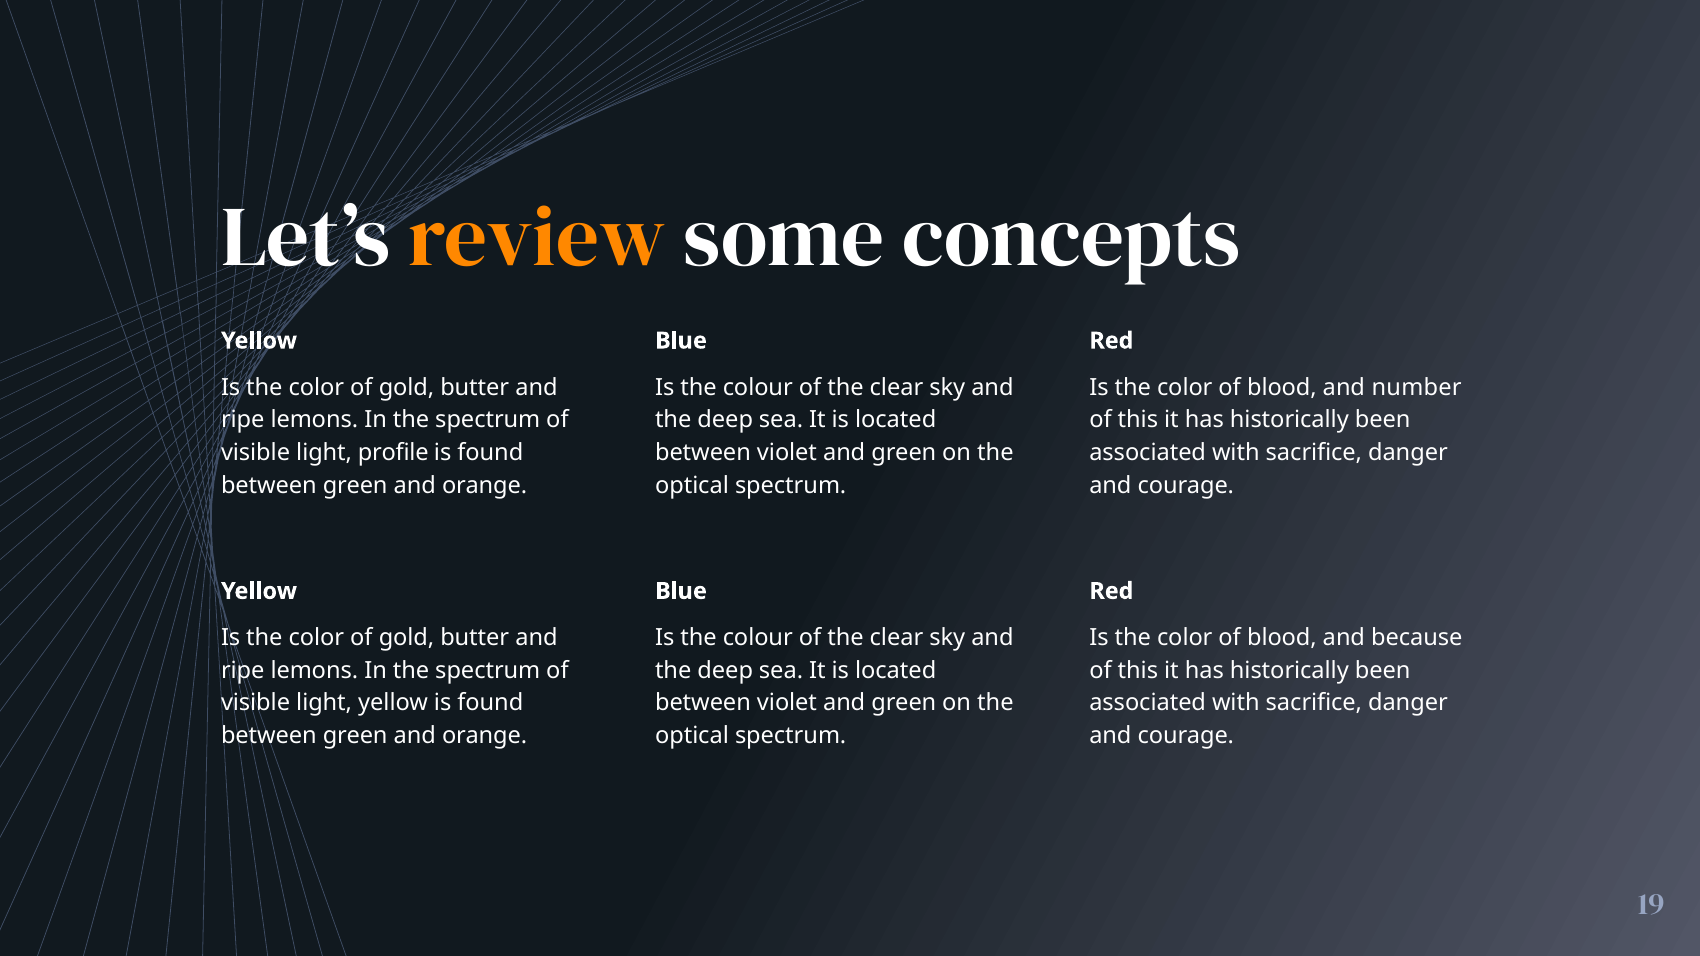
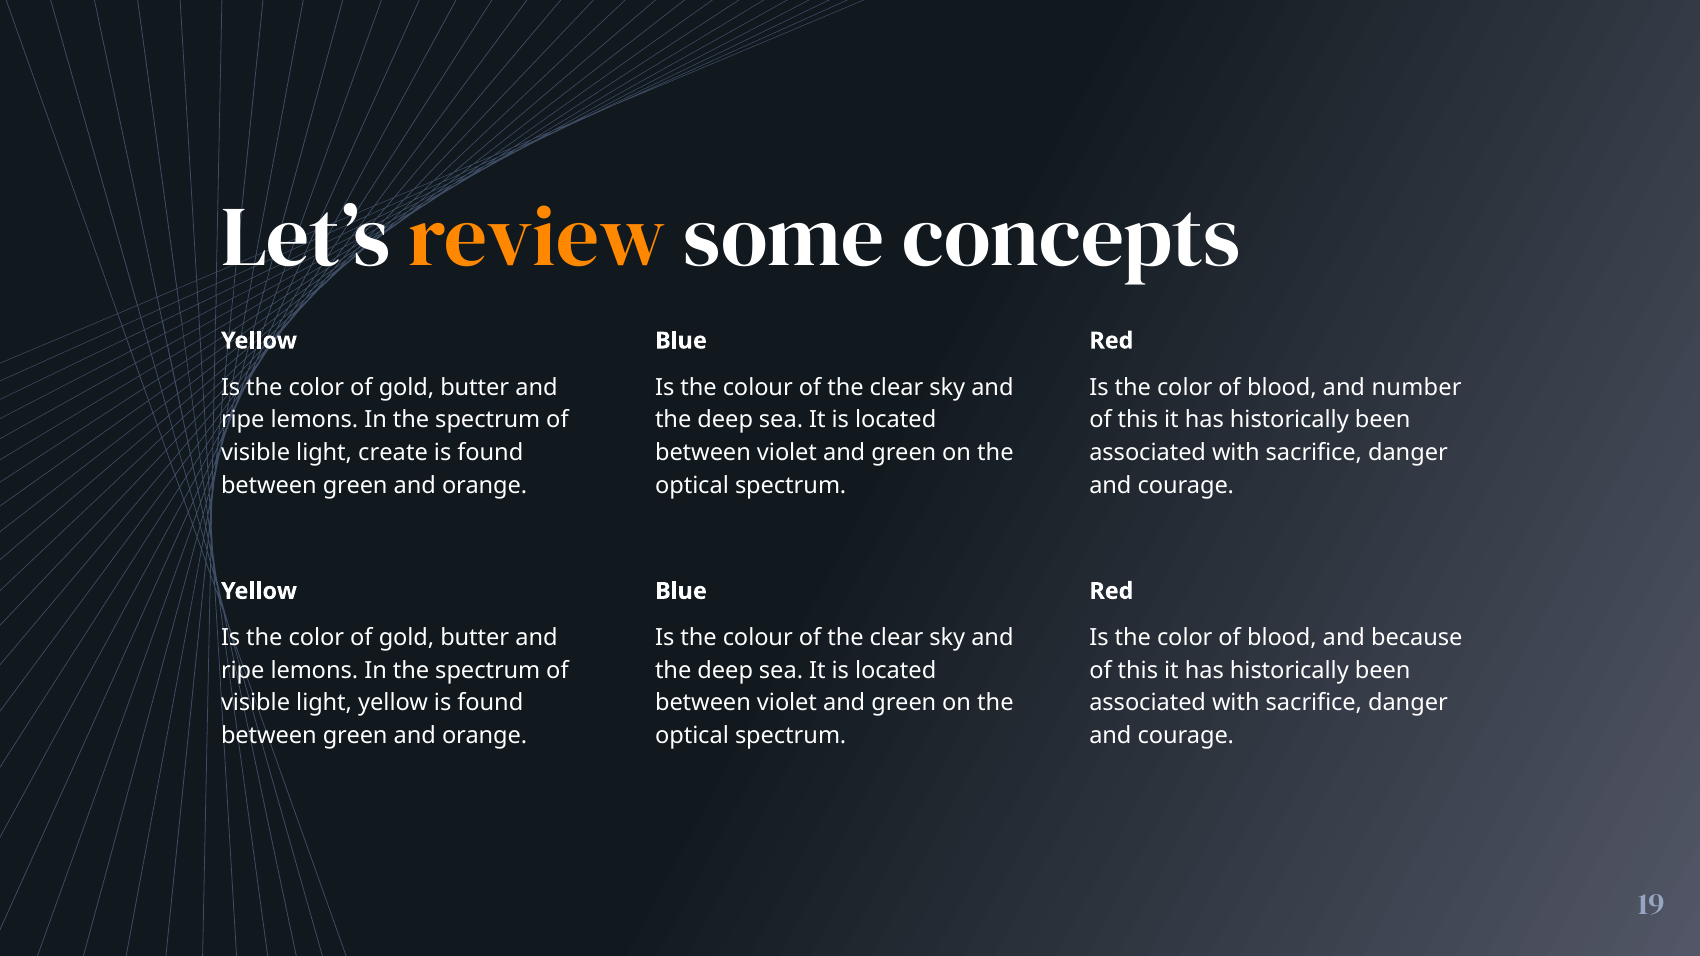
profile: profile -> create
